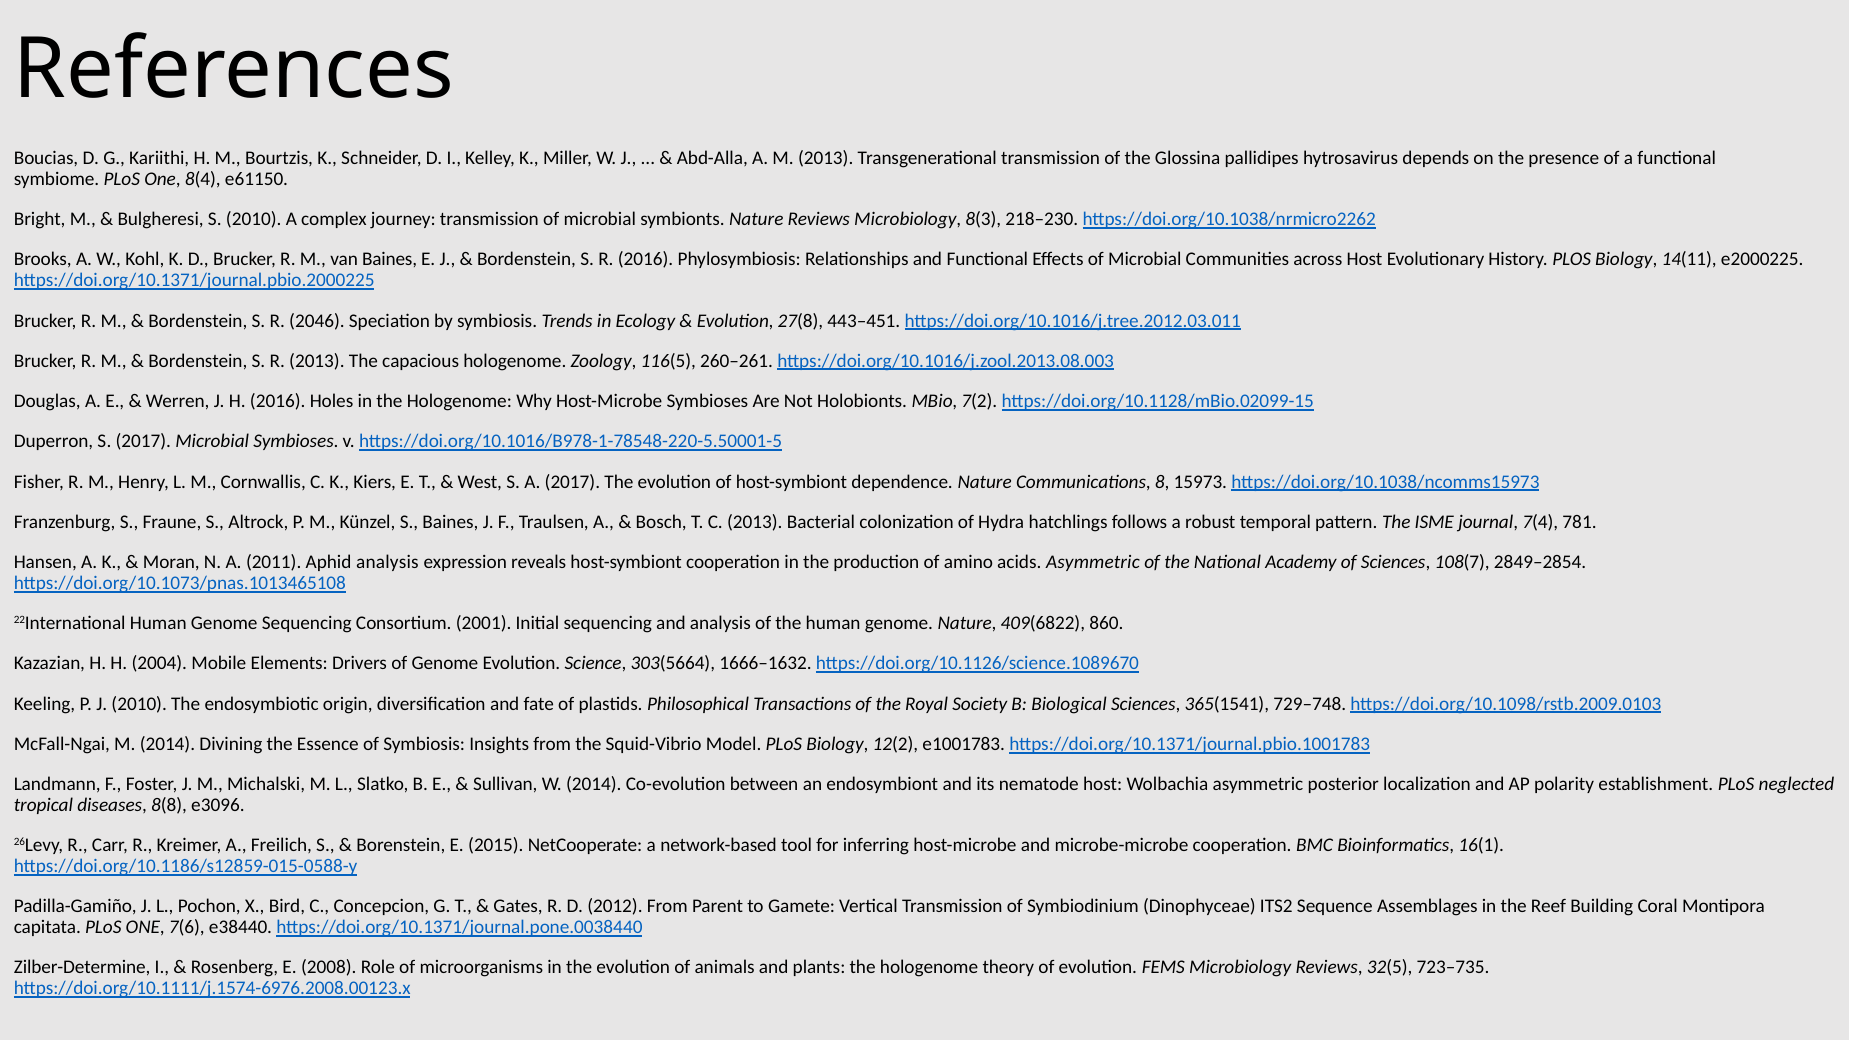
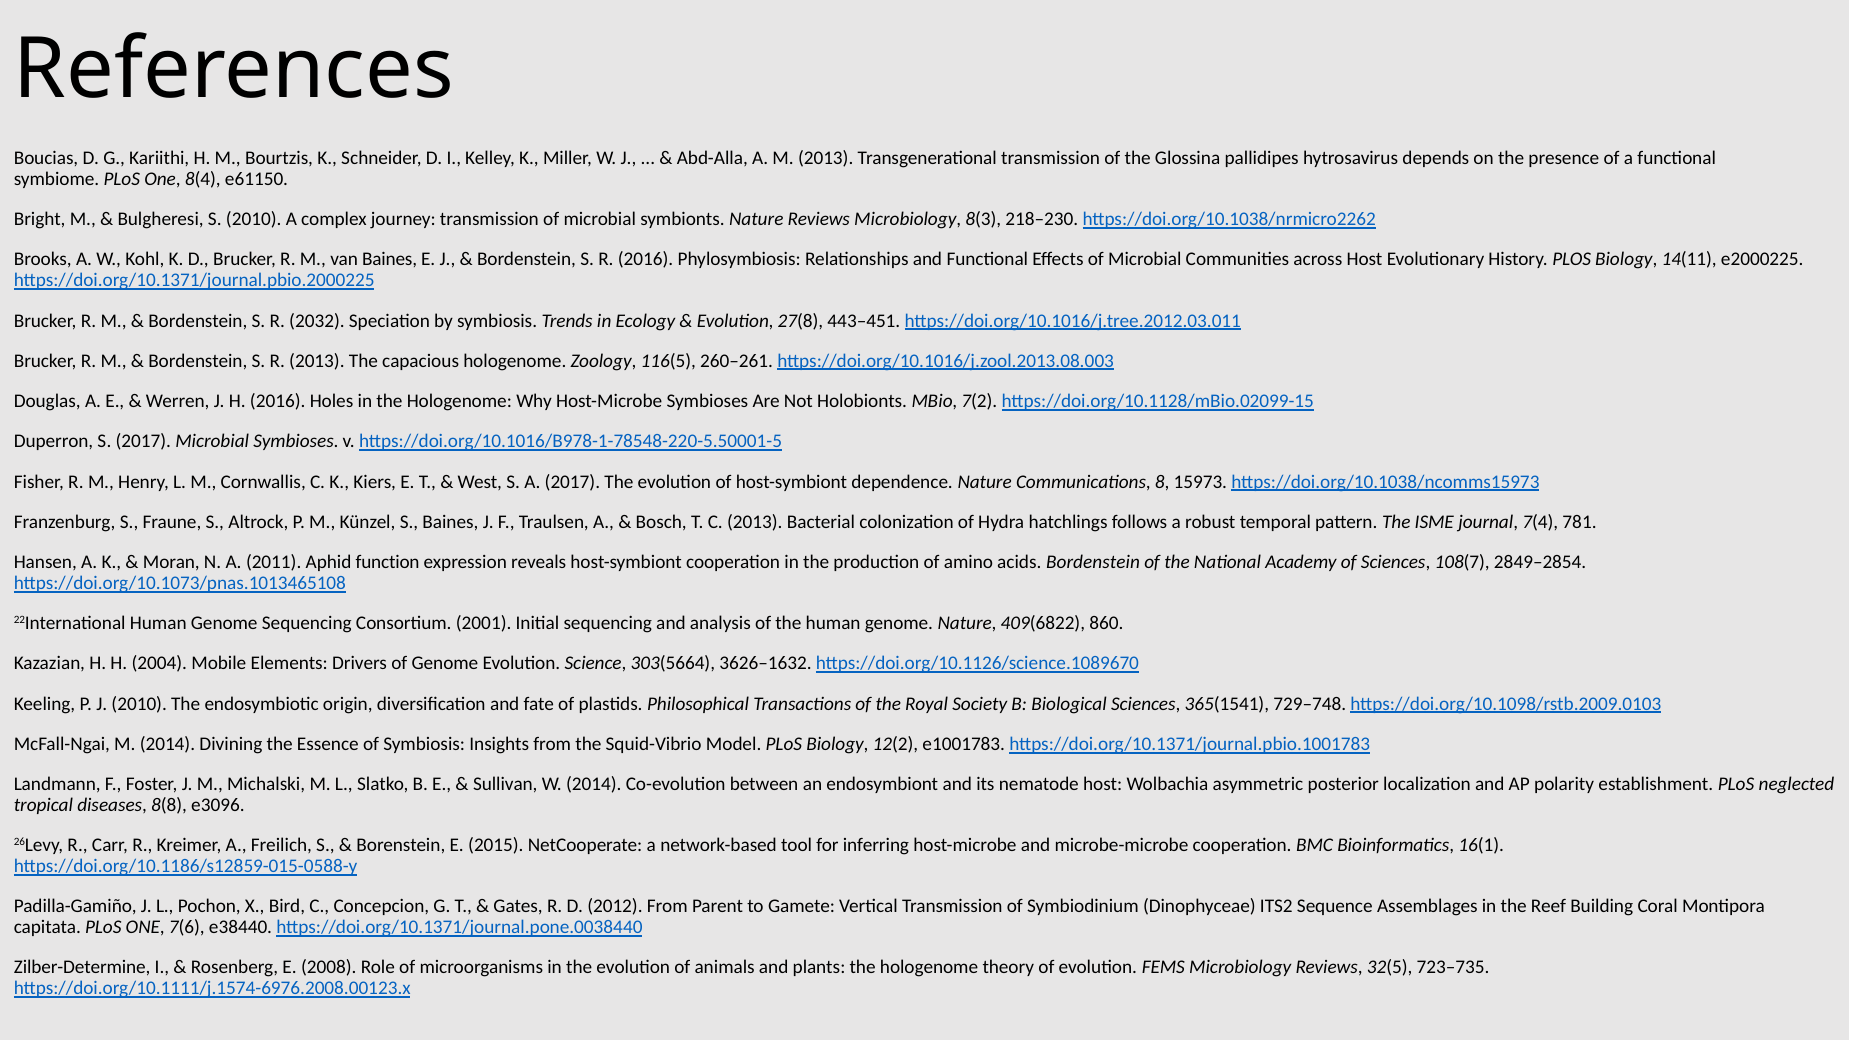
2046: 2046 -> 2032
Aphid analysis: analysis -> function
acids Asymmetric: Asymmetric -> Bordenstein
1666–1632: 1666–1632 -> 3626–1632
